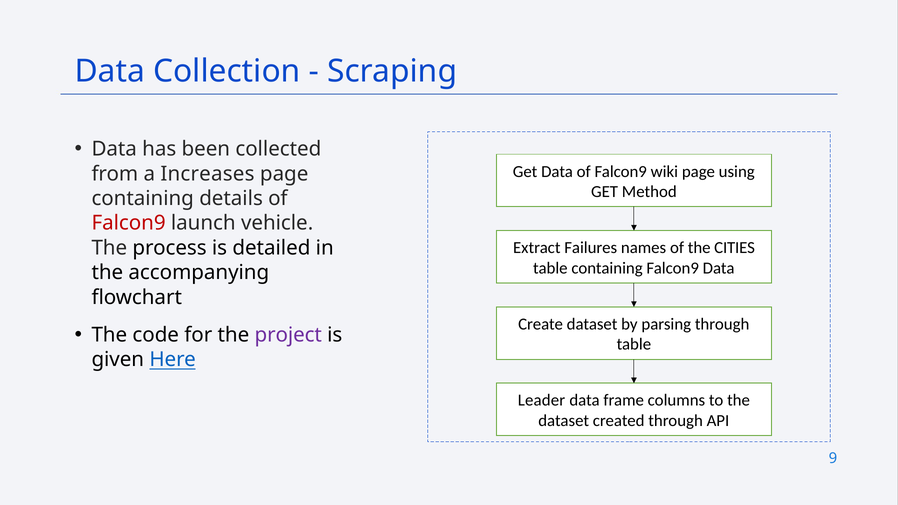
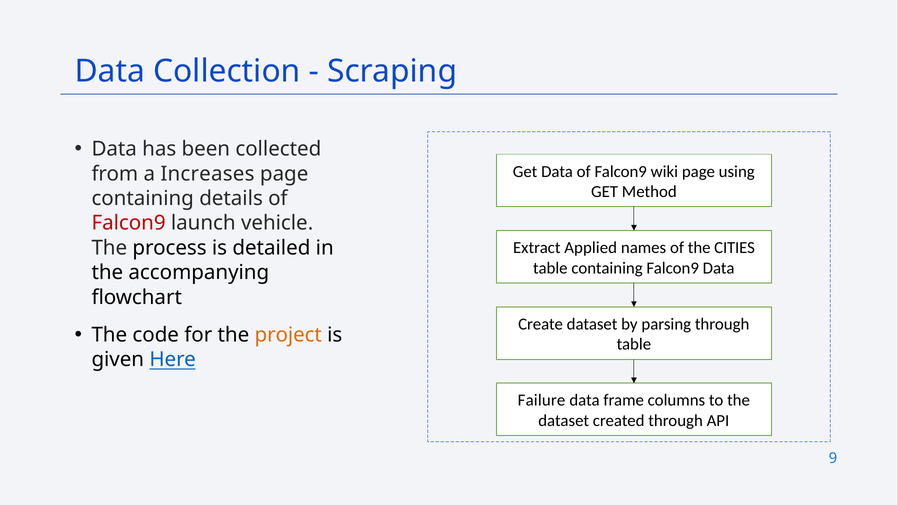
Failures: Failures -> Applied
project colour: purple -> orange
Leader: Leader -> Failure
